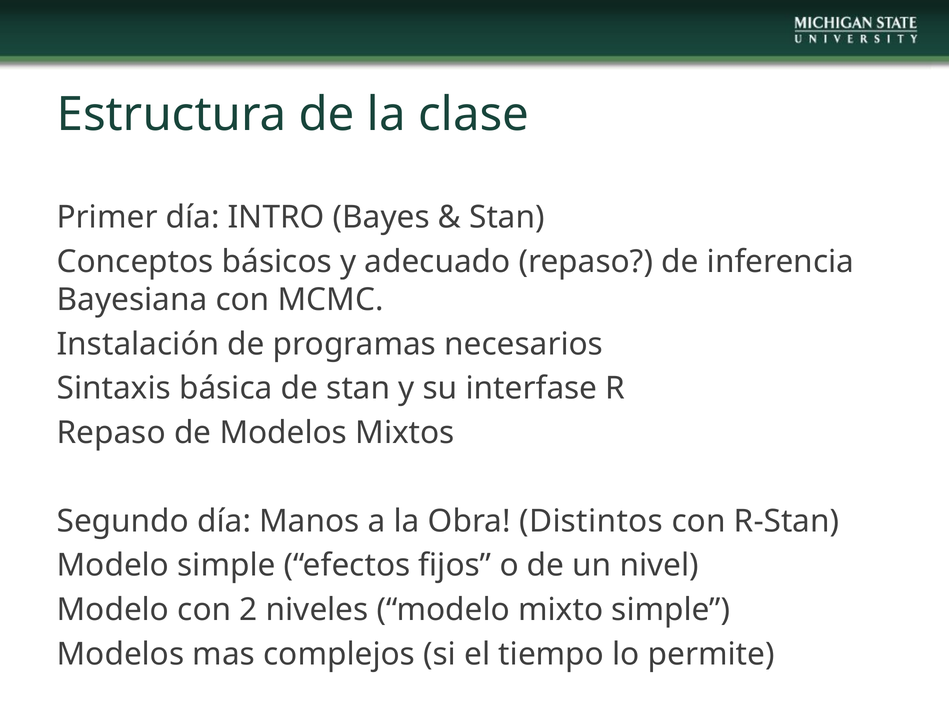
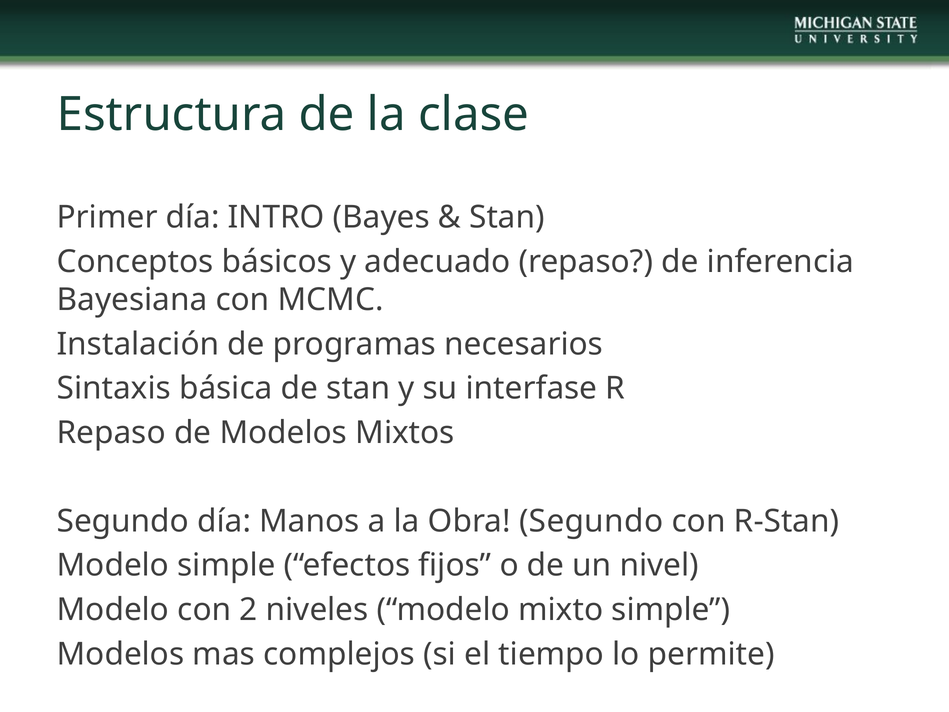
Obra Distintos: Distintos -> Segundo
